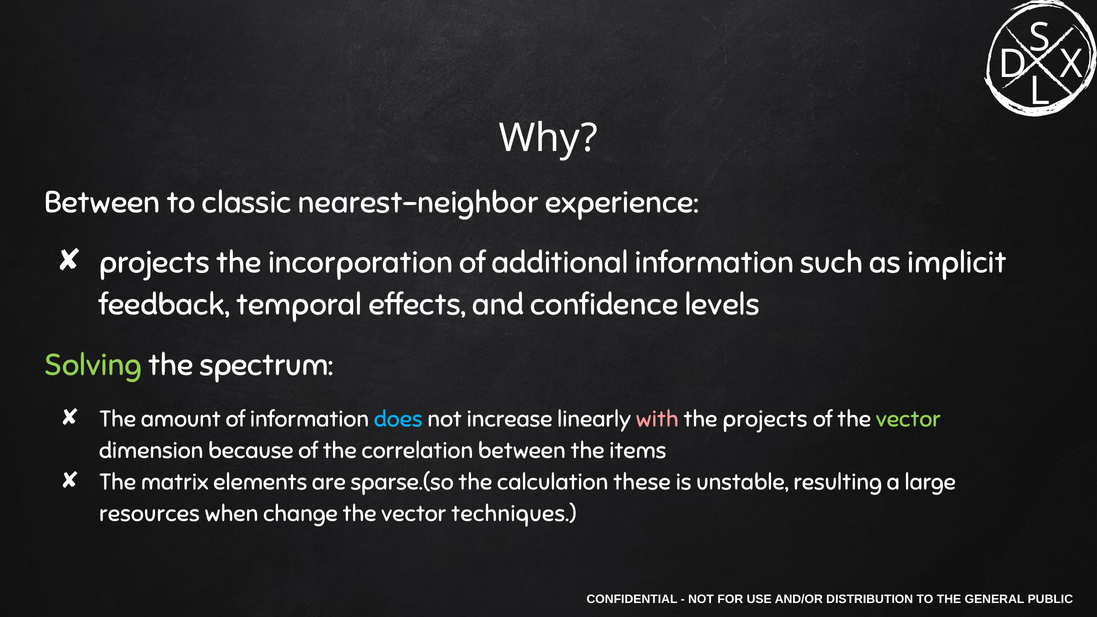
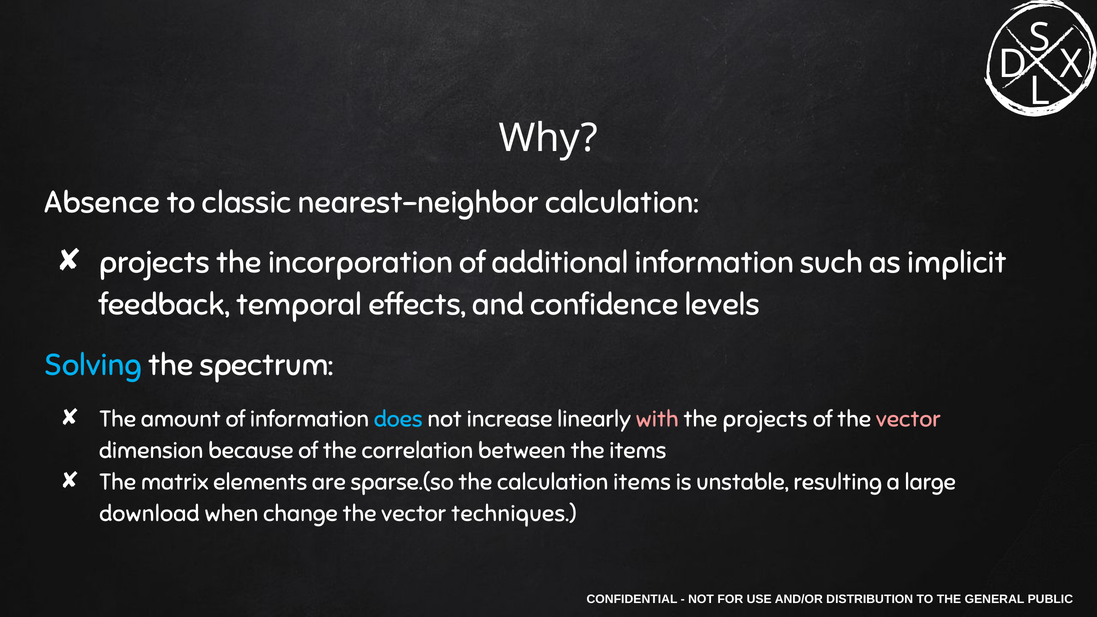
Between at (102, 203): Between -> Absence
nearest-neighbor experience: experience -> calculation
Solving colour: light green -> light blue
vector at (908, 419) colour: light green -> pink
calculation these: these -> items
resources: resources -> download
